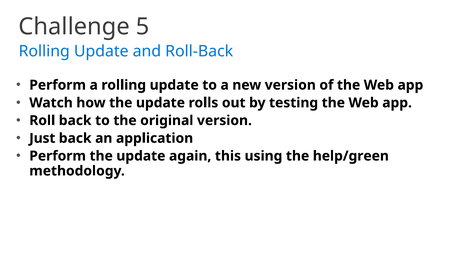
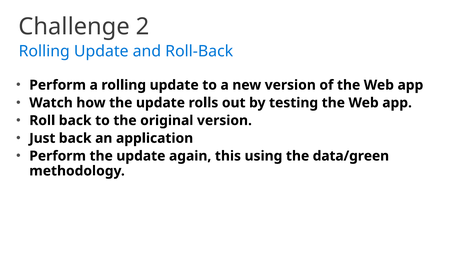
5: 5 -> 2
help/green: help/green -> data/green
